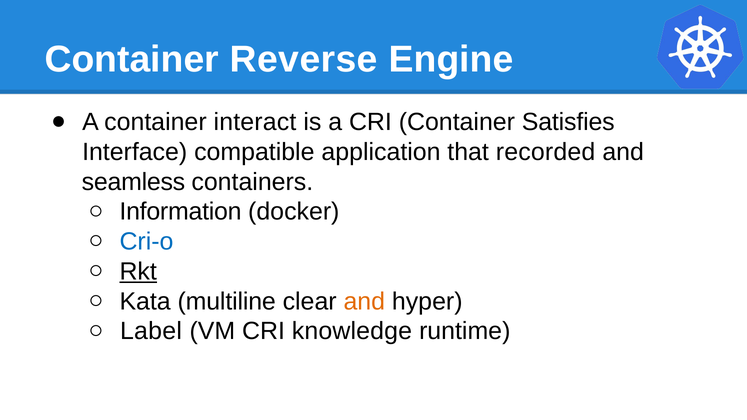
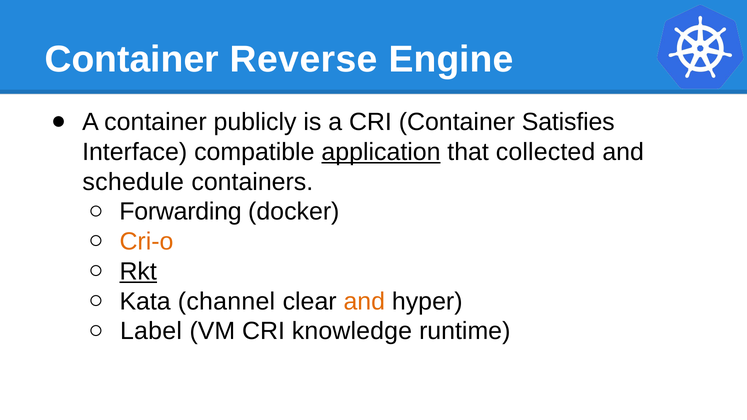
interact: interact -> publicly
application underline: none -> present
recorded: recorded -> collected
seamless: seamless -> schedule
Information: Information -> Forwarding
Cri-o colour: blue -> orange
multiline: multiline -> channel
